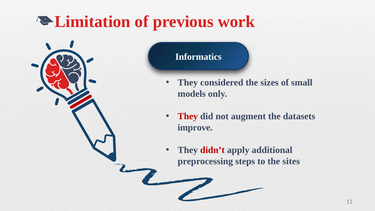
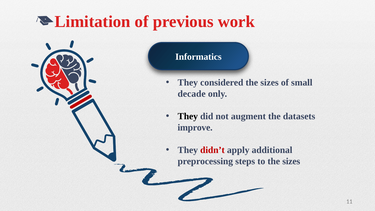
models: models -> decade
They at (188, 116) colour: red -> black
to the sites: sites -> sizes
